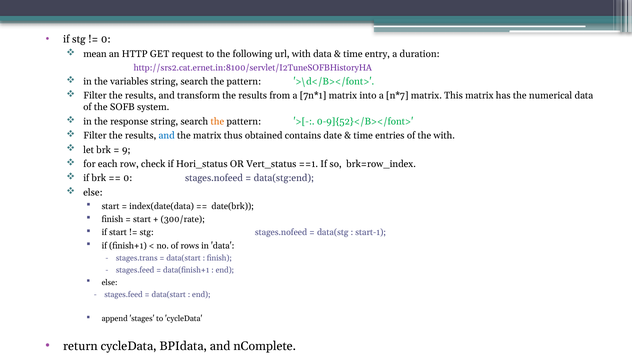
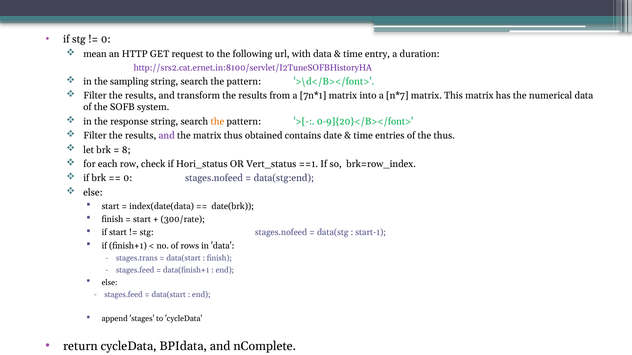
variables: variables -> sampling
0-9]{52}</B></font>: 0-9]{52}</B></font> -> 0-9]{20}</B></font>
and at (167, 136) colour: blue -> purple
the with: with -> thus
9: 9 -> 8
